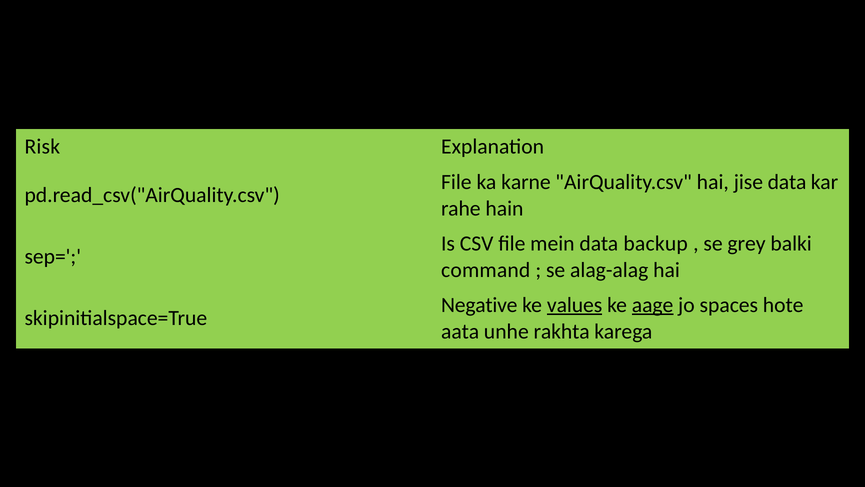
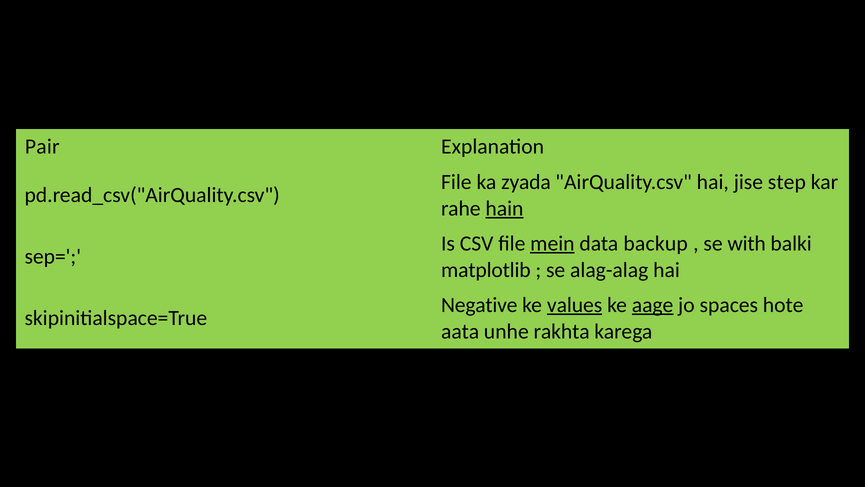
Risk: Risk -> Pair
karne: karne -> zyada
jise data: data -> step
hain underline: none -> present
mein underline: none -> present
grey: grey -> with
command: command -> matplotlib
